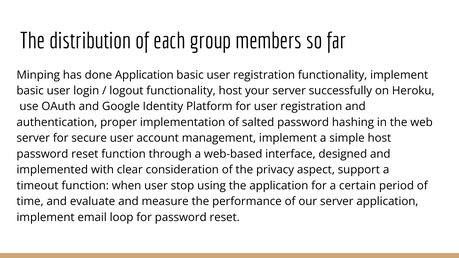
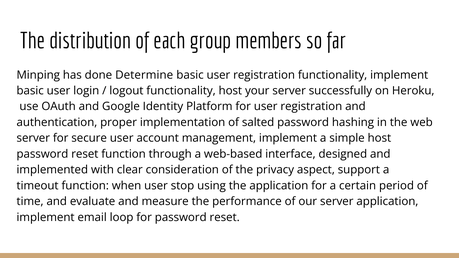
done Application: Application -> Determine
